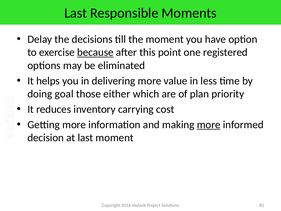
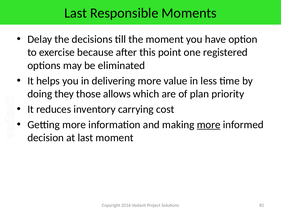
because underline: present -> none
goal: goal -> they
either: either -> allows
